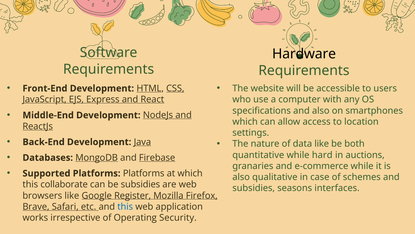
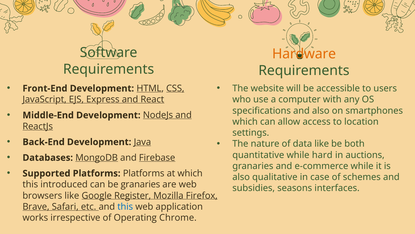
Hardware colour: black -> orange
collaborate: collaborate -> introduced
be subsidies: subsidies -> granaries
Security: Security -> Chrome
